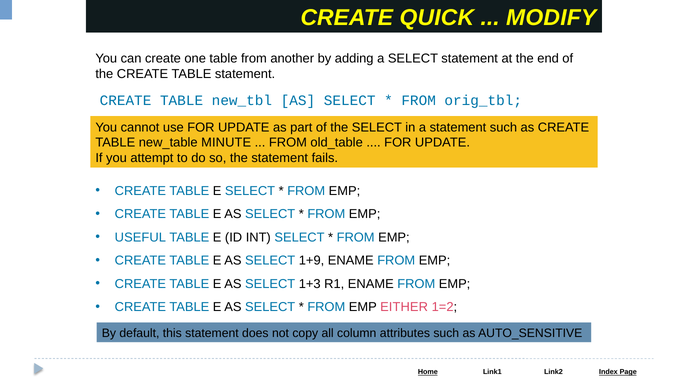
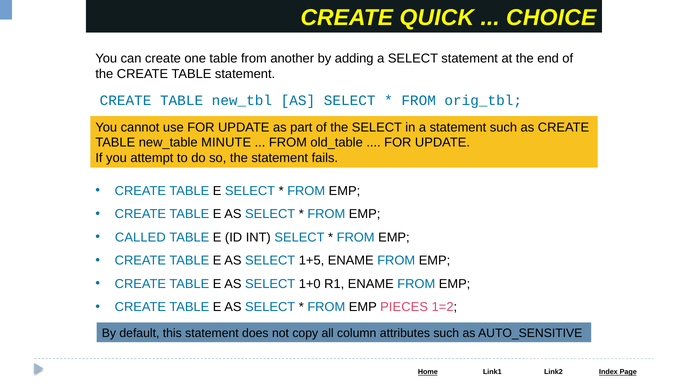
MODIFY: MODIFY -> CHOICE
USEFUL: USEFUL -> CALLED
1+9: 1+9 -> 1+5
1+3: 1+3 -> 1+0
EITHER: EITHER -> PIECES
